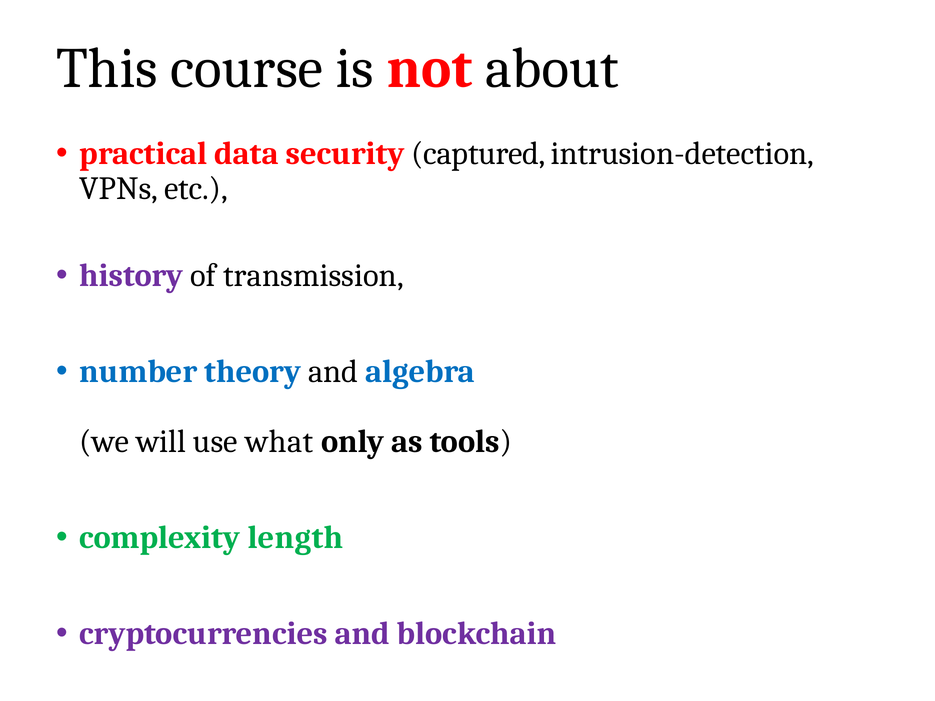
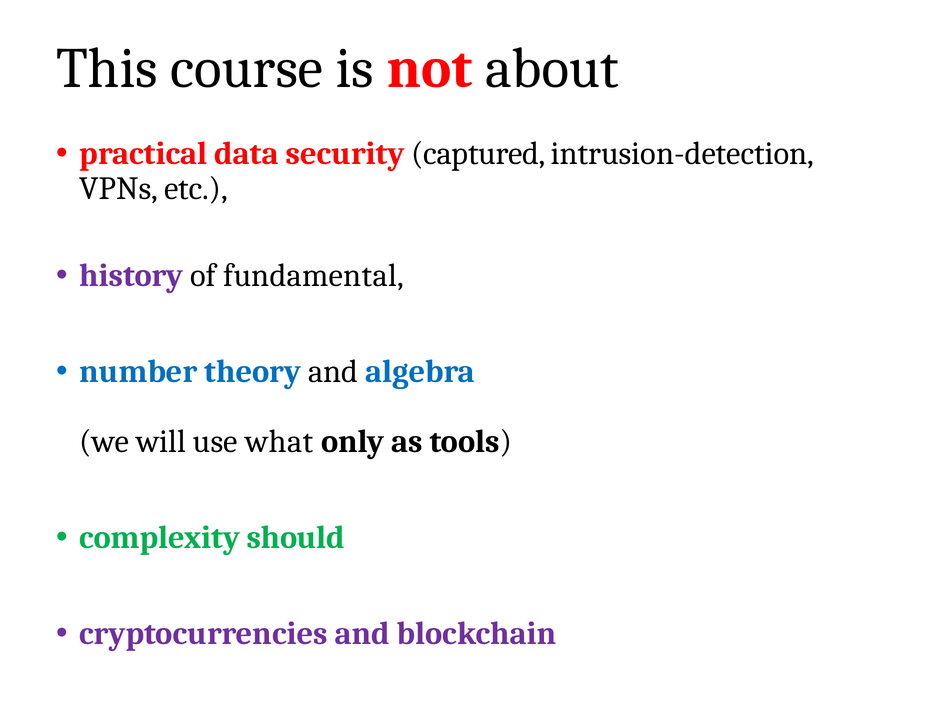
transmission: transmission -> fundamental
length: length -> should
